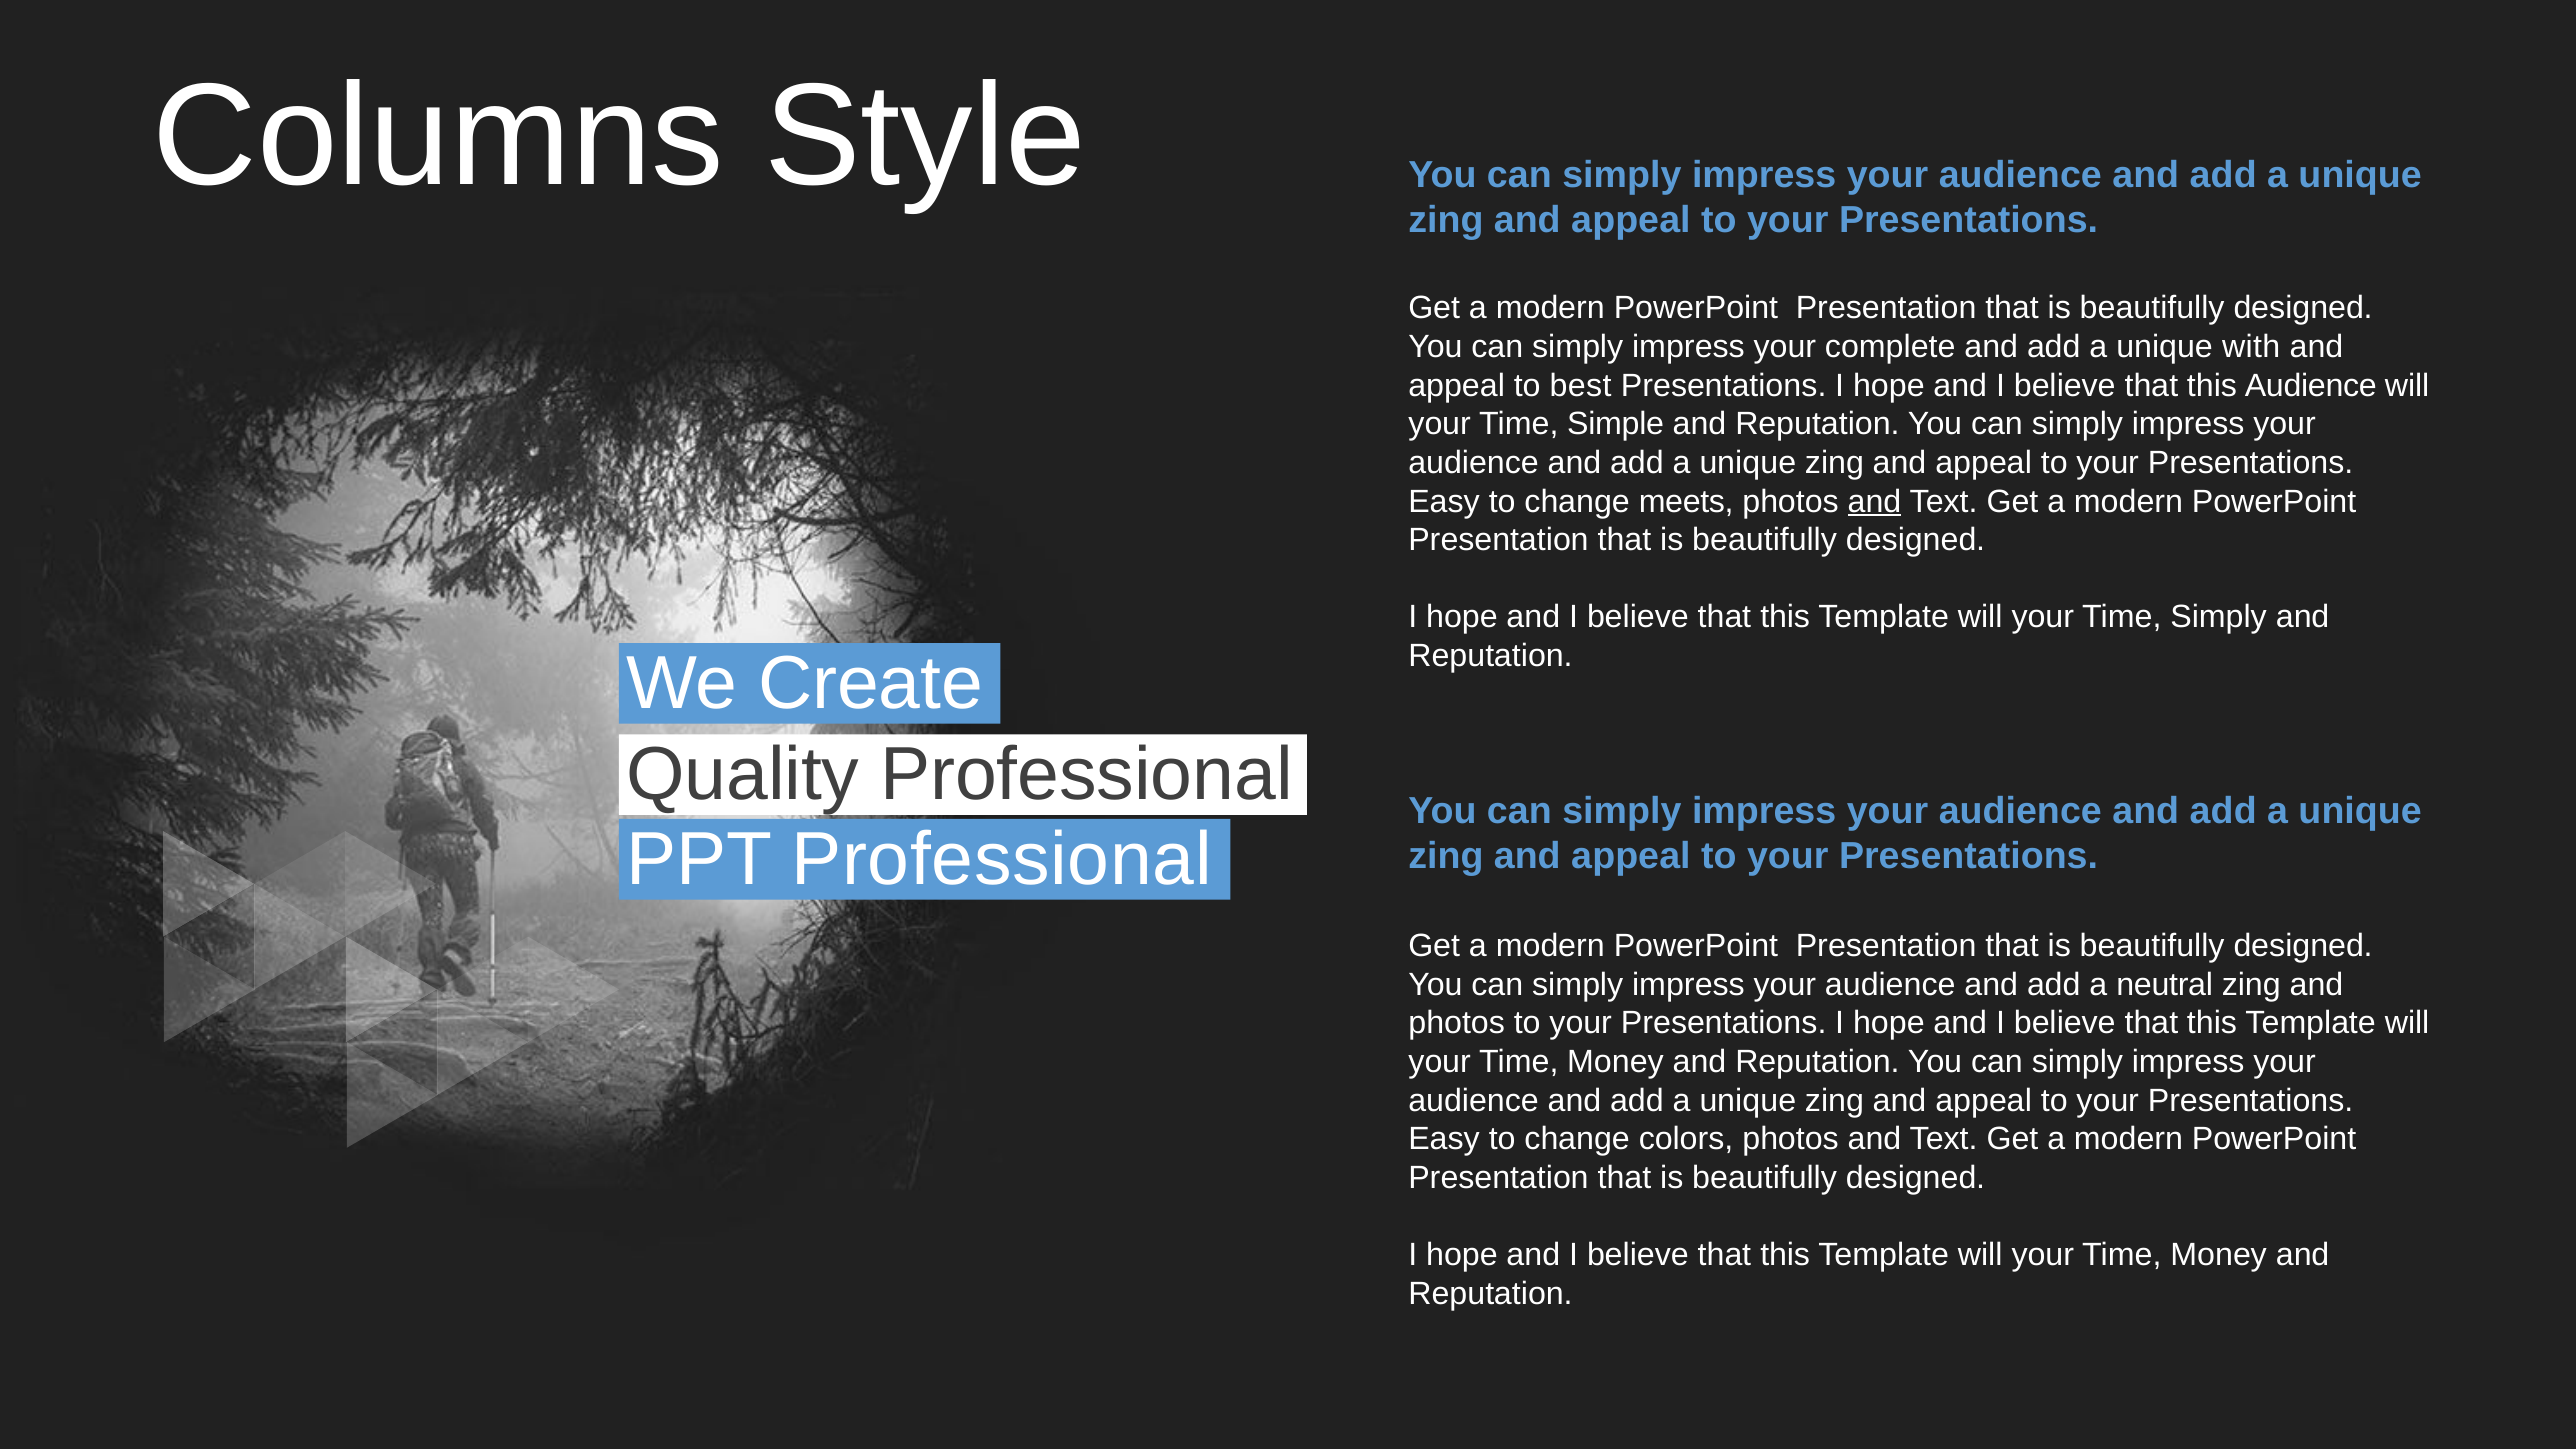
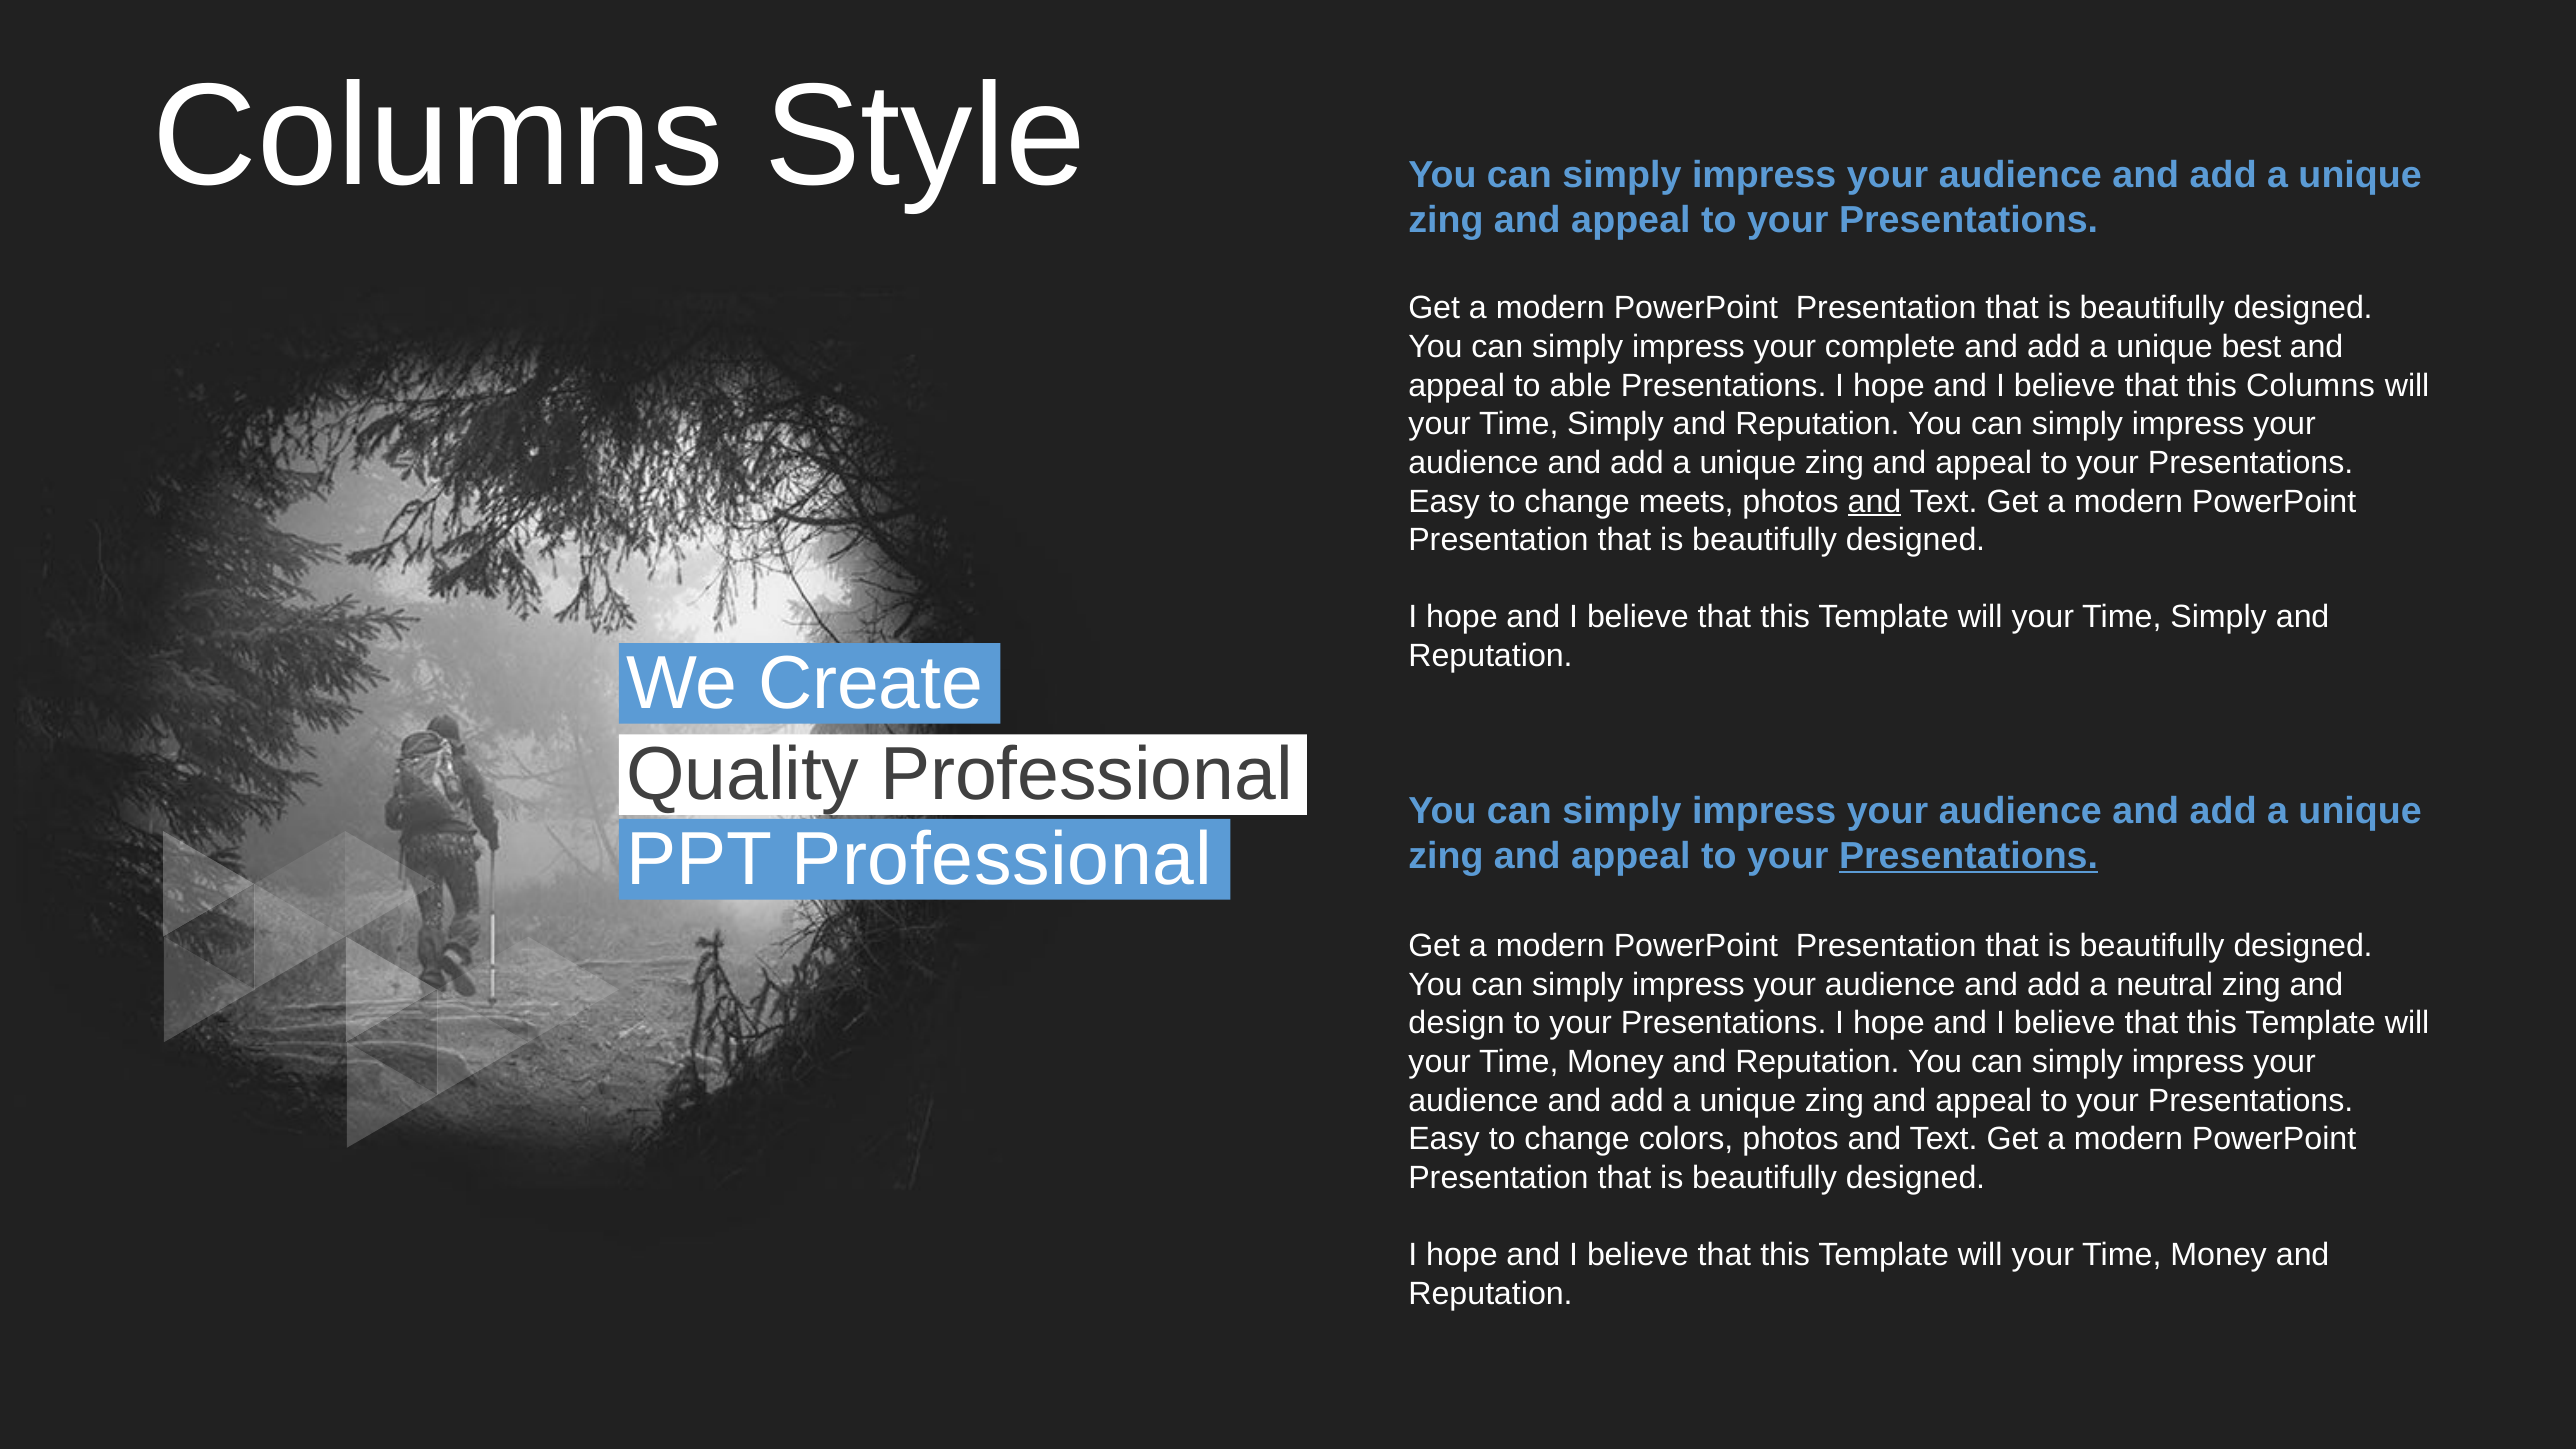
with: with -> best
best: best -> able
this Audience: Audience -> Columns
Simple at (1616, 424): Simple -> Simply
Presentations at (1969, 856) underline: none -> present
photos at (1457, 1023): photos -> design
